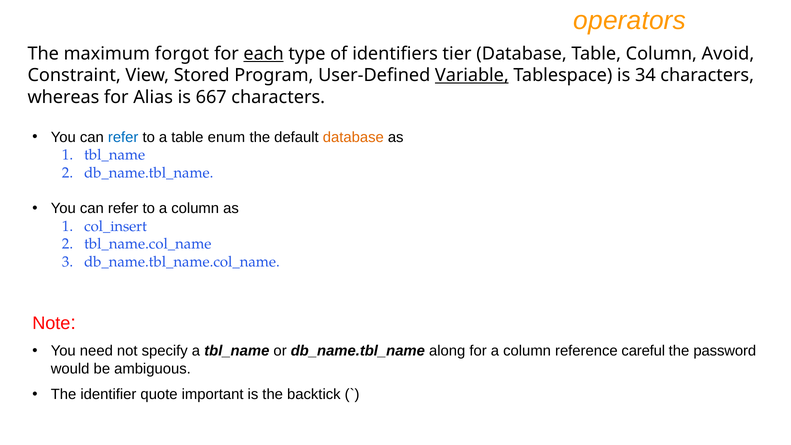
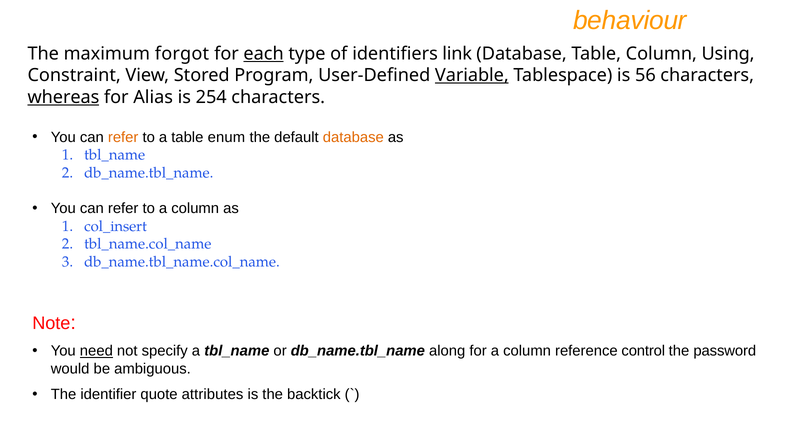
operators: operators -> behaviour
tier: tier -> link
Avoid: Avoid -> Using
34: 34 -> 56
whereas underline: none -> present
667: 667 -> 254
refer at (123, 137) colour: blue -> orange
need underline: none -> present
careful: careful -> control
important: important -> attributes
